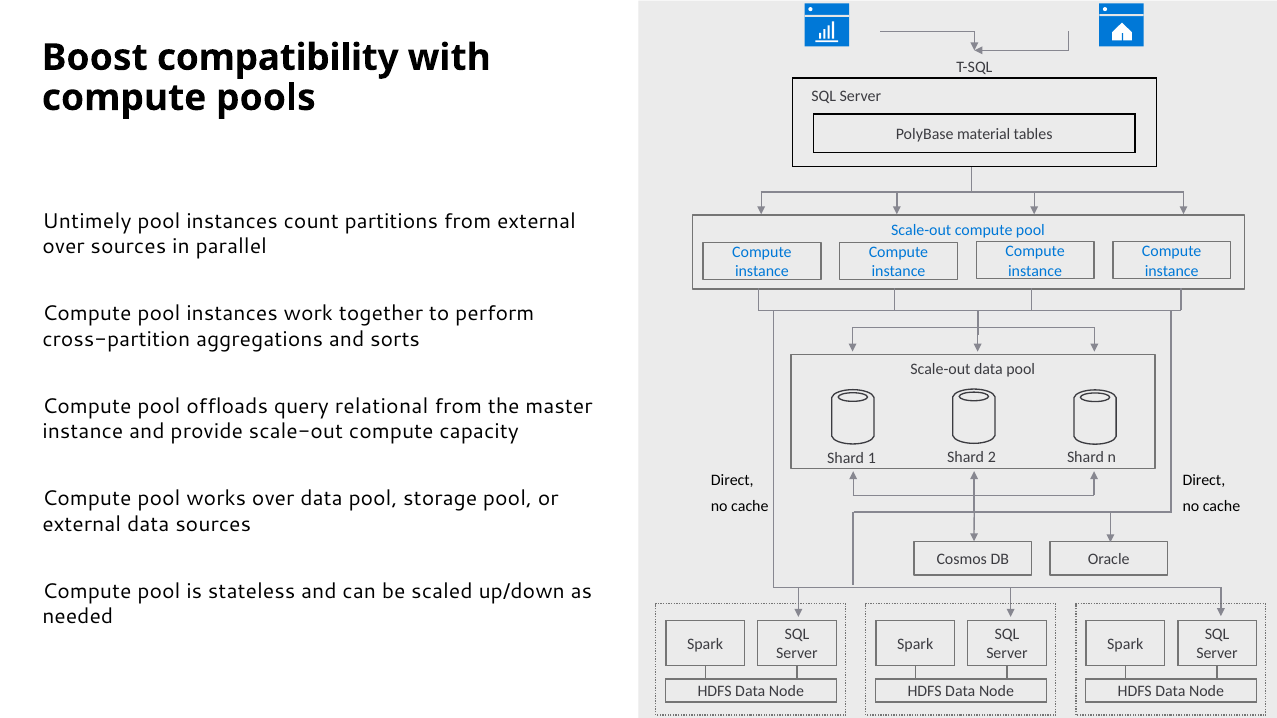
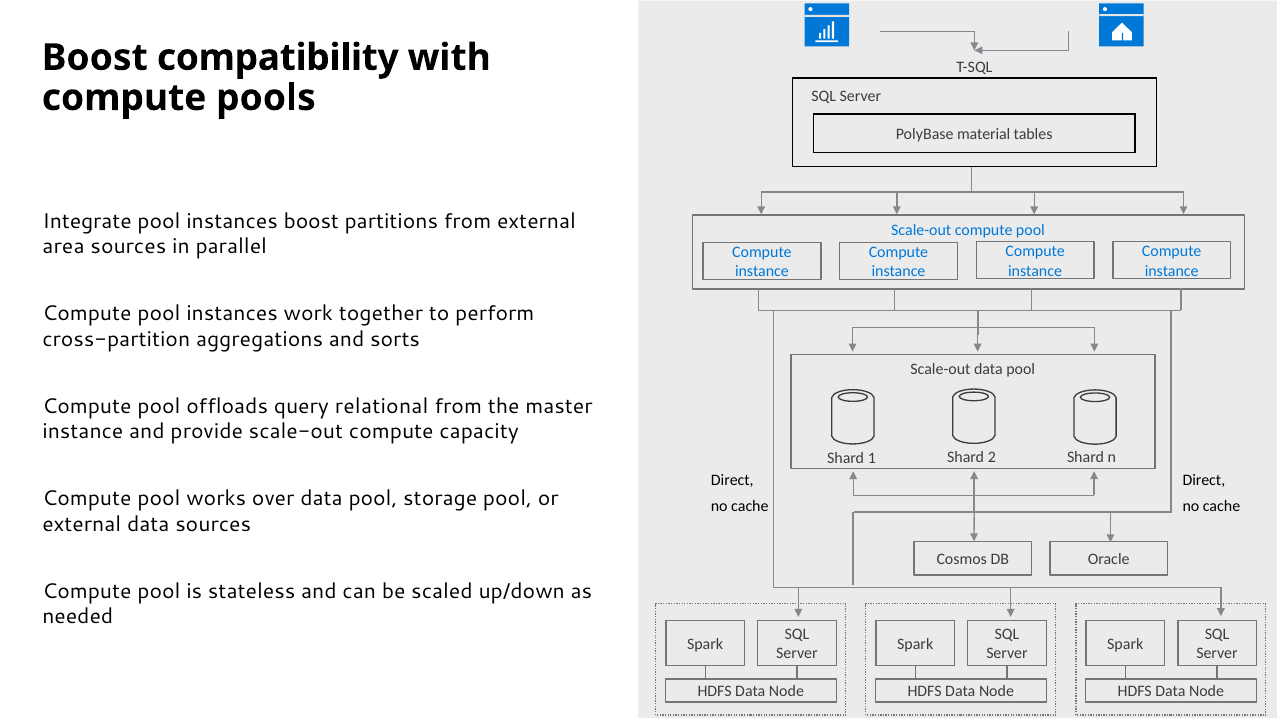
Untimely: Untimely -> Integrate
instances count: count -> boost
over at (64, 247): over -> area
